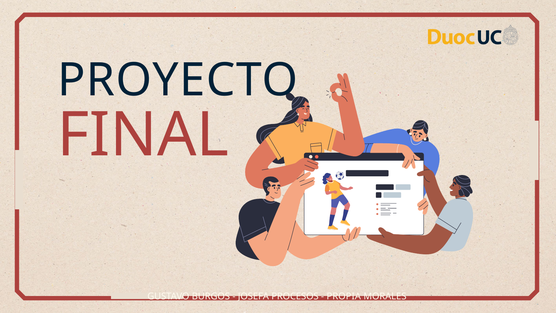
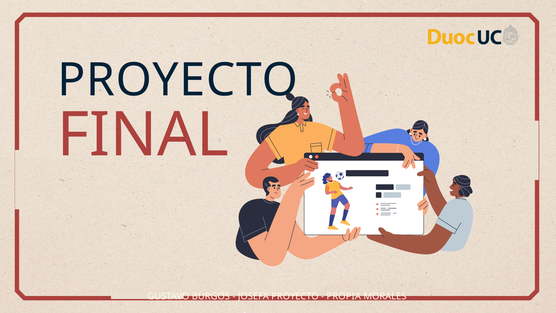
JOSEFA PROCESOS: PROCESOS -> PROYECTO
